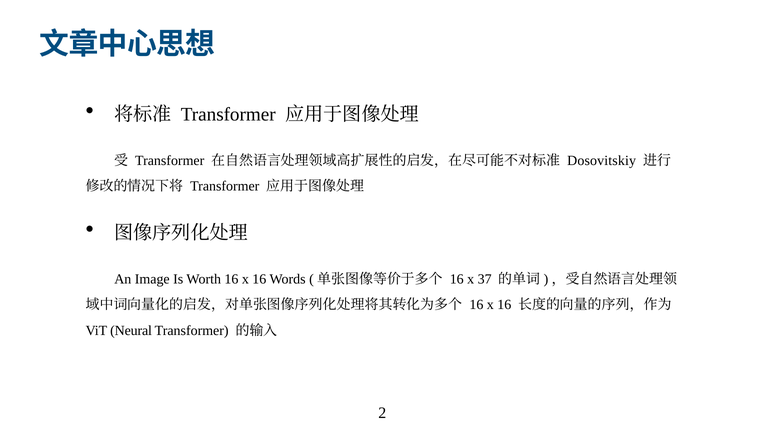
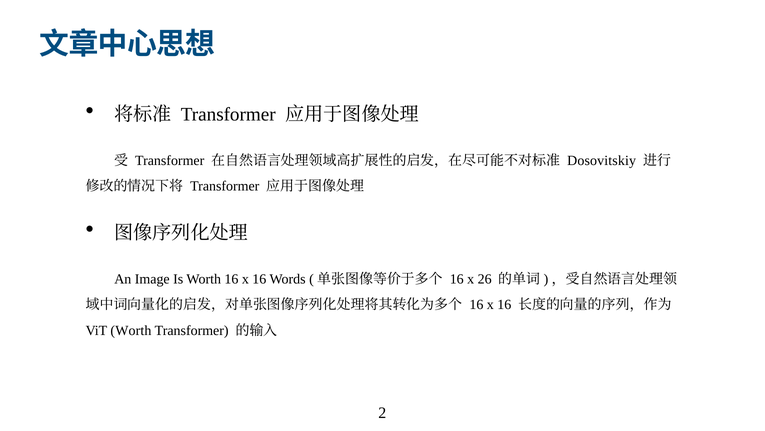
37: 37 -> 26
ViT Neural: Neural -> Worth
